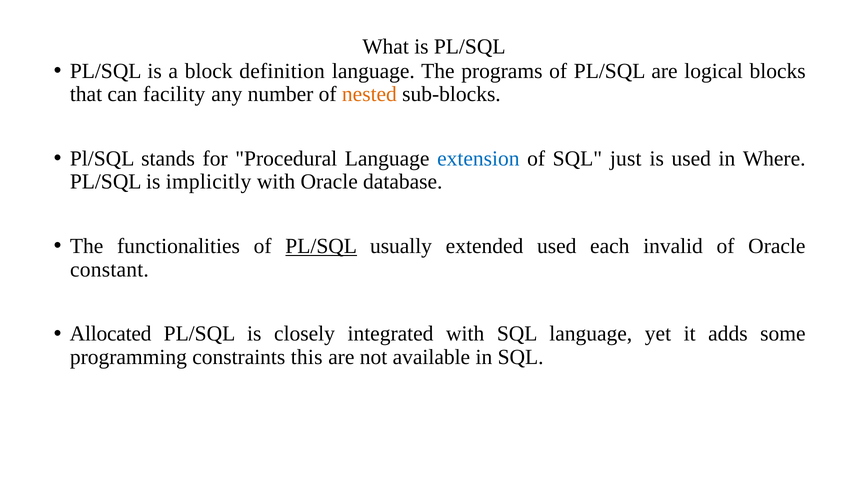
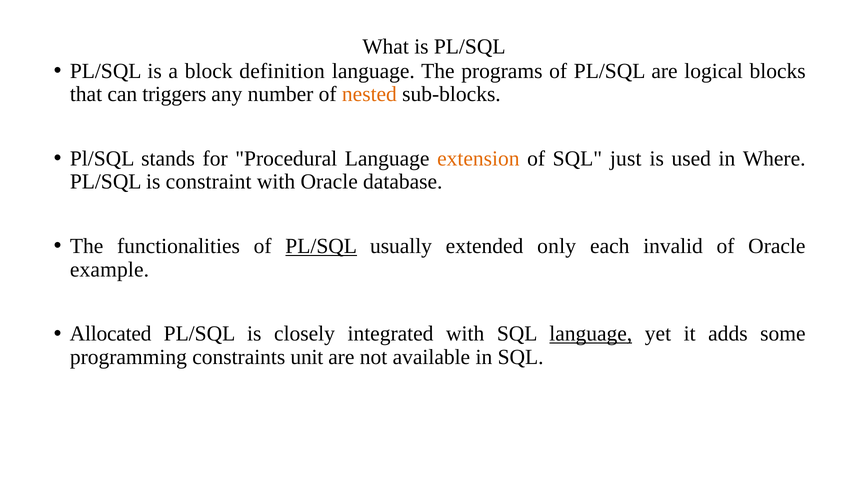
facility: facility -> triggers
extension colour: blue -> orange
implicitly: implicitly -> constraint
extended used: used -> only
constant: constant -> example
language at (591, 334) underline: none -> present
this: this -> unit
